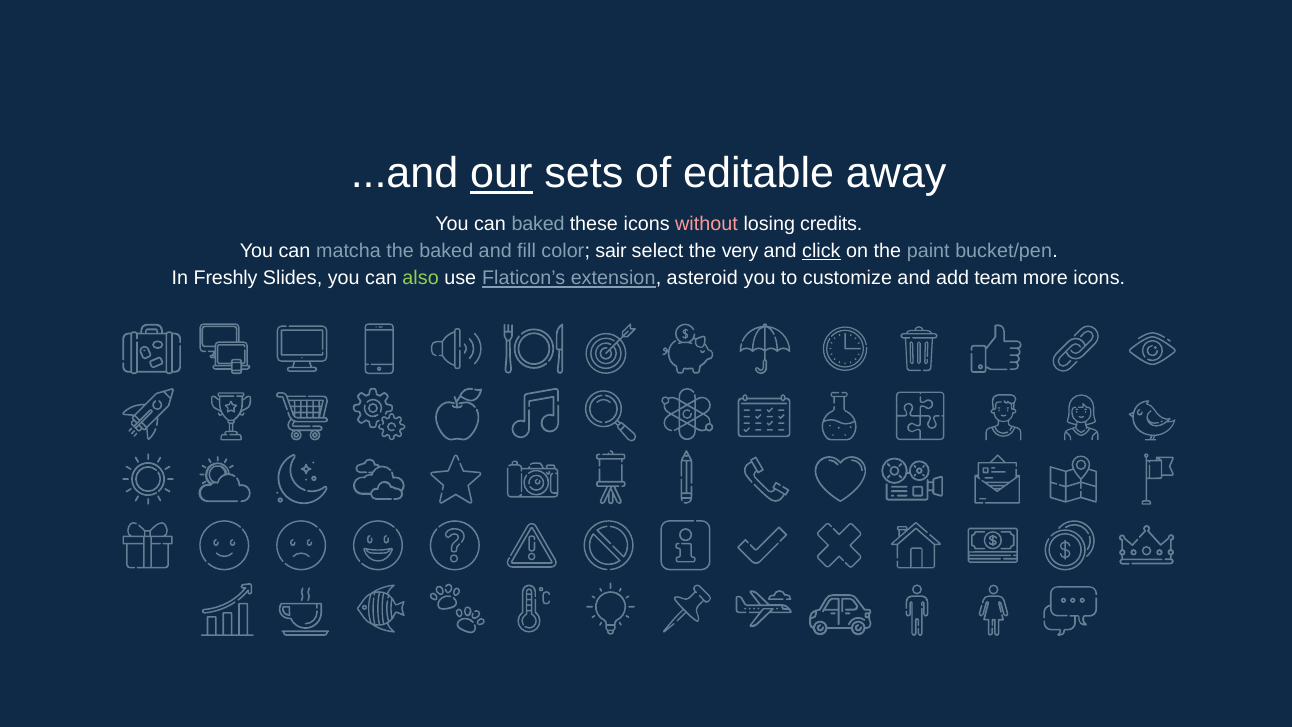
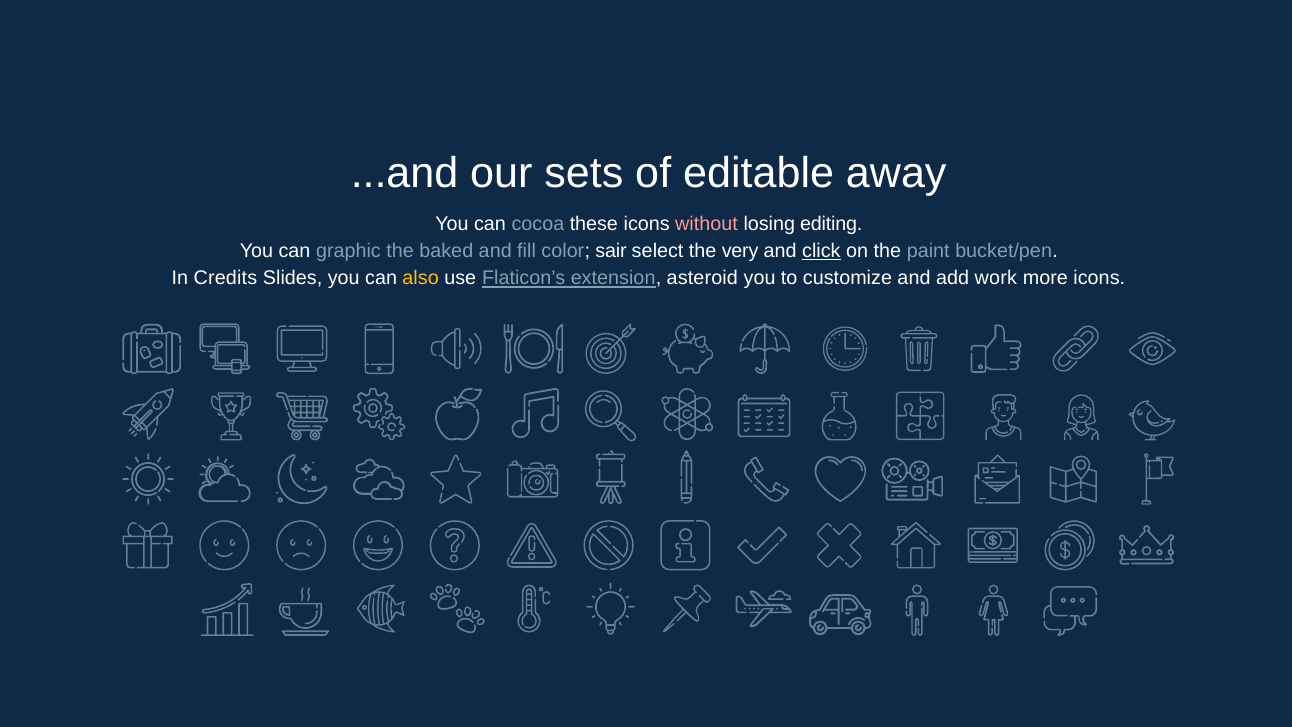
our underline: present -> none
can baked: baked -> cocoa
credits: credits -> editing
matcha: matcha -> graphic
Freshly: Freshly -> Credits
also colour: light green -> yellow
team: team -> work
